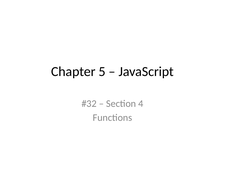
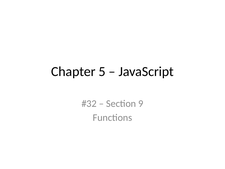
4: 4 -> 9
